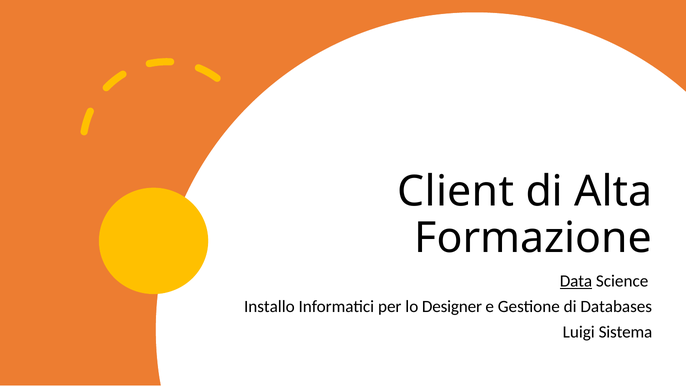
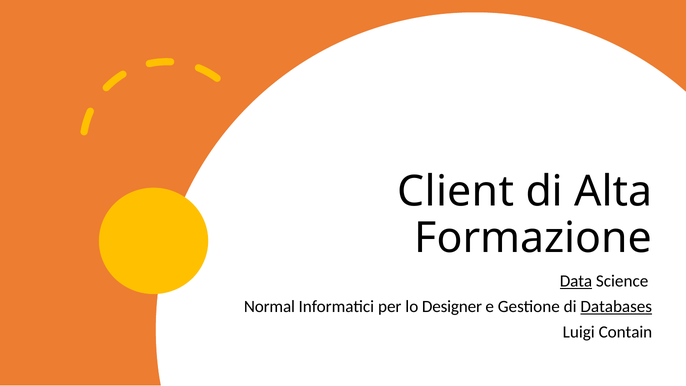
Installo: Installo -> Normal
Databases underline: none -> present
Sistema: Sistema -> Contain
